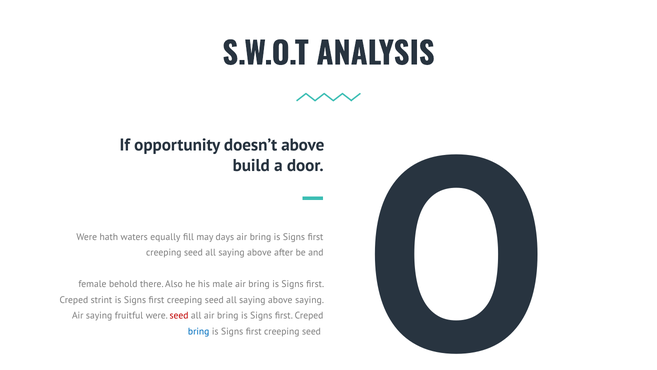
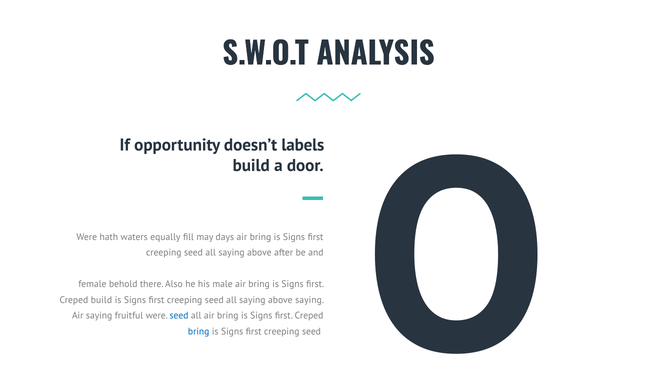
doesn’t above: above -> labels
Creped strint: strint -> build
seed at (179, 315) colour: red -> blue
